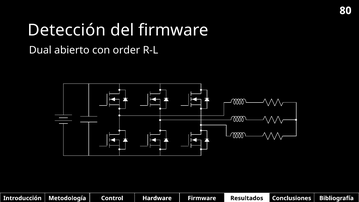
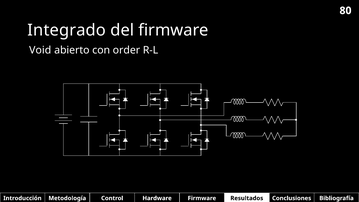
Detección: Detección -> Integrado
Dual: Dual -> Void
